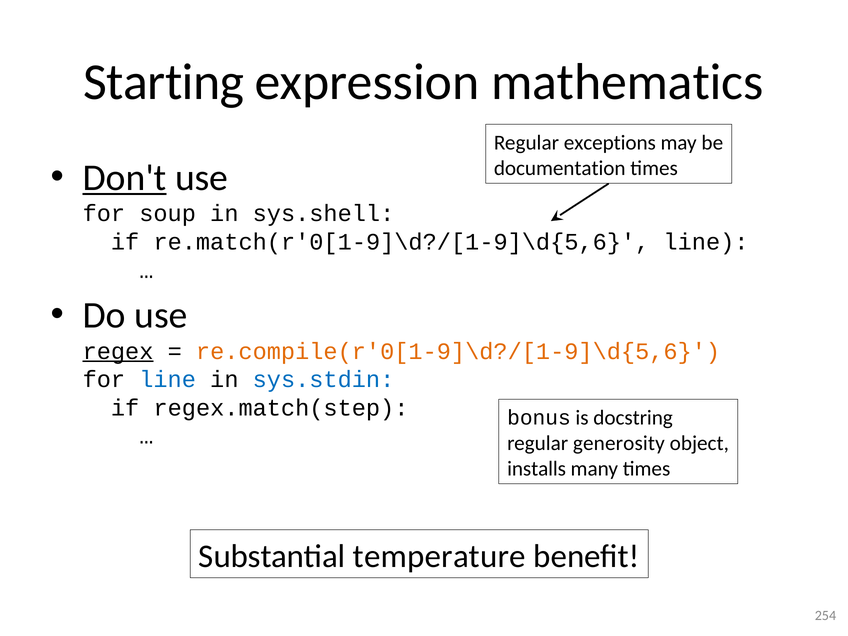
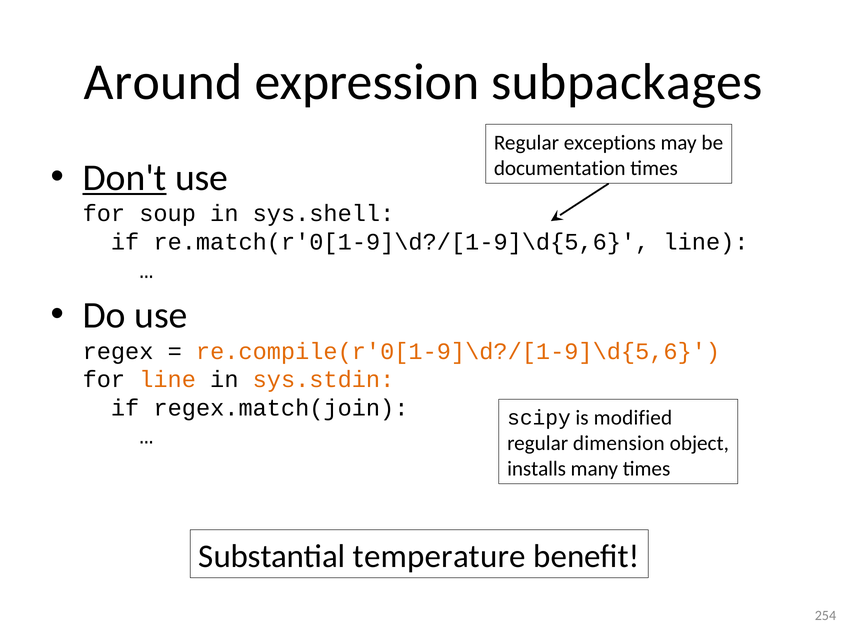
Starting: Starting -> Around
mathematics: mathematics -> subpackages
regex underline: present -> none
line at (168, 380) colour: blue -> orange
sys.stdin colour: blue -> orange
regex.match(step: regex.match(step -> regex.match(join
bonus: bonus -> scipy
docstring: docstring -> modified
generosity: generosity -> dimension
